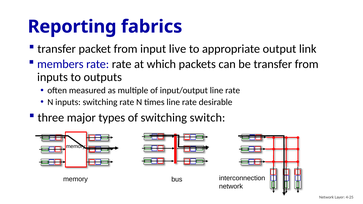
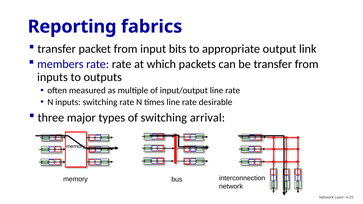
live: live -> bits
switch: switch -> arrival
